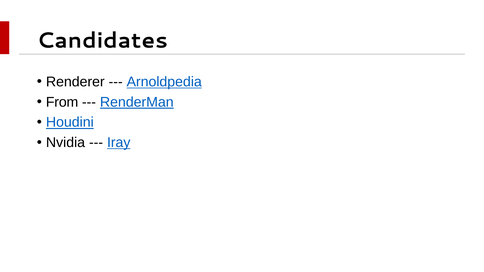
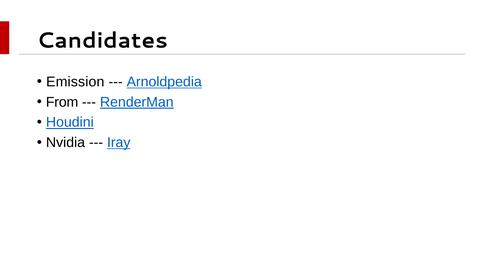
Renderer: Renderer -> Emission
